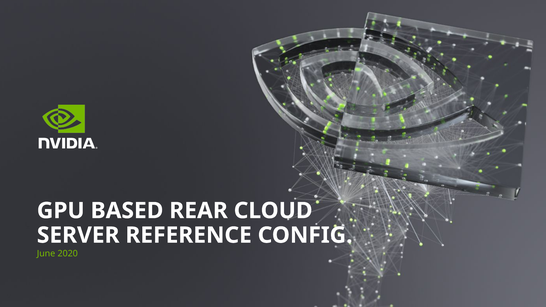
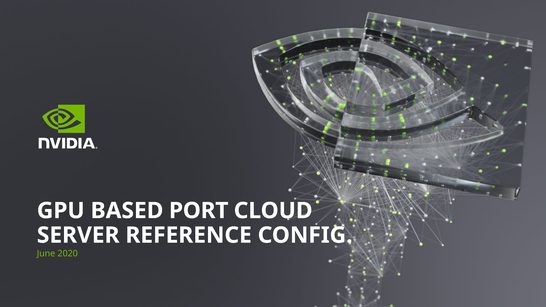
REAR: REAR -> PORT
